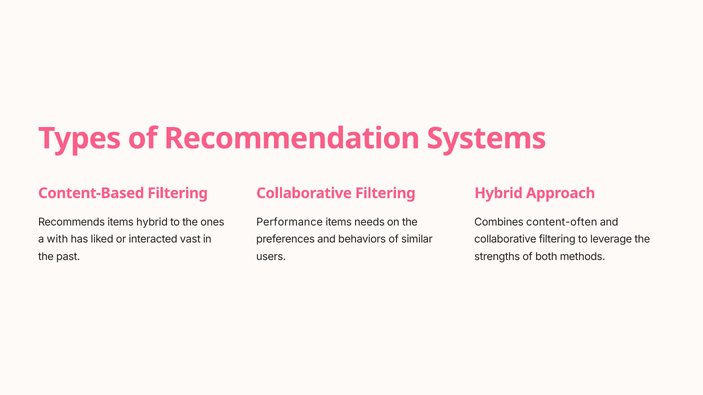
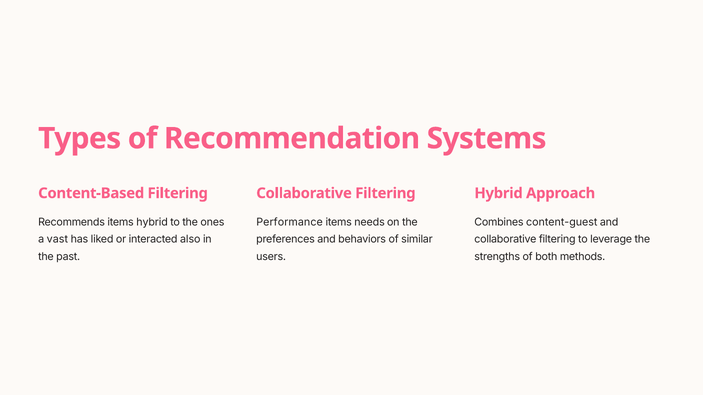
content-often: content-often -> content-guest
with: with -> vast
vast: vast -> also
